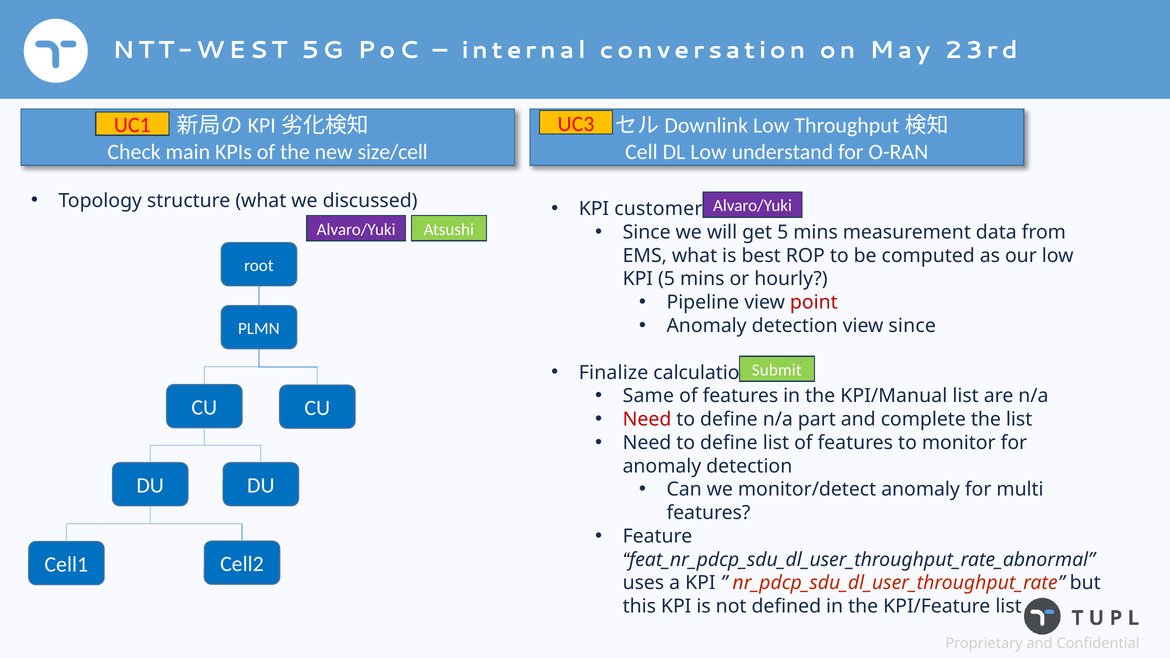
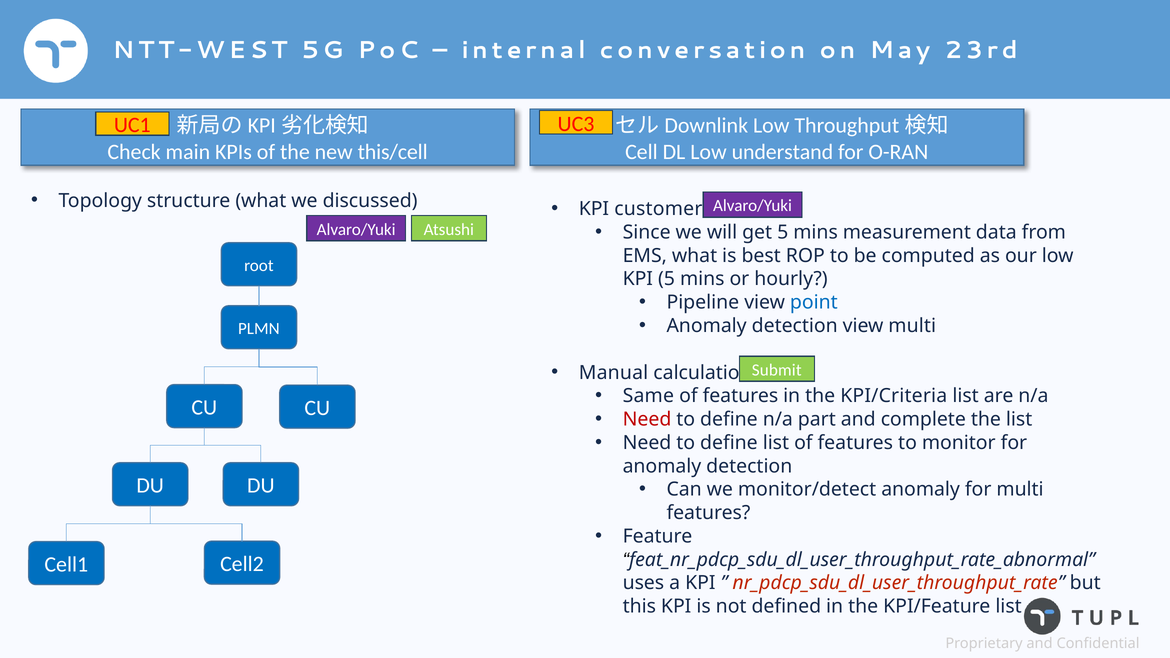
size/cell: size/cell -> this/cell
point colour: red -> blue
view since: since -> multi
Finalize: Finalize -> Manual
KPI/Manual: KPI/Manual -> KPI/Criteria
